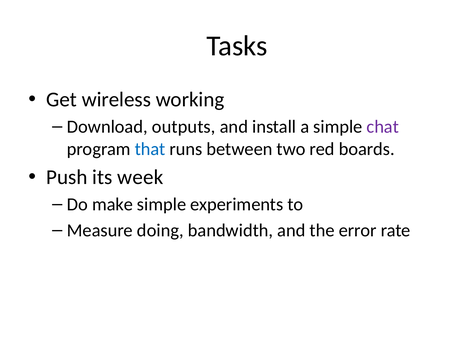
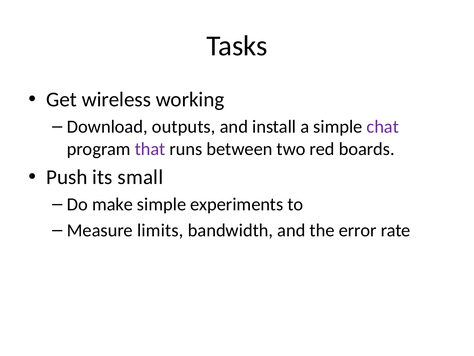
that colour: blue -> purple
week: week -> small
doing: doing -> limits
